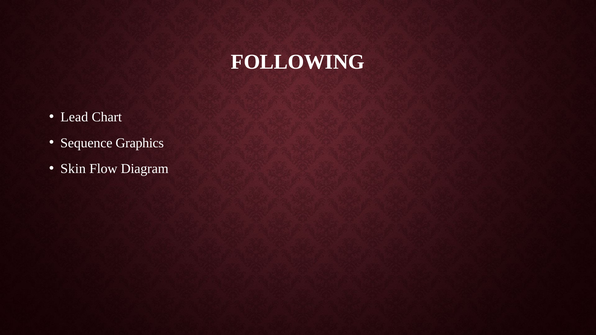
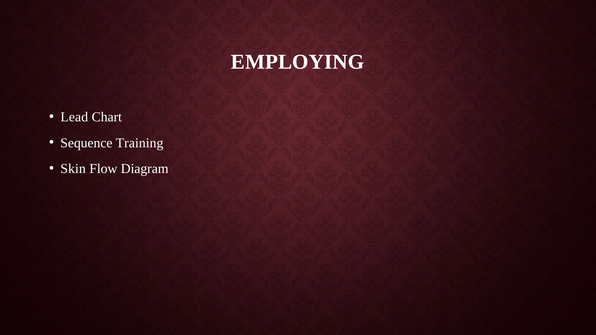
FOLLOWING: FOLLOWING -> EMPLOYING
Graphics: Graphics -> Training
